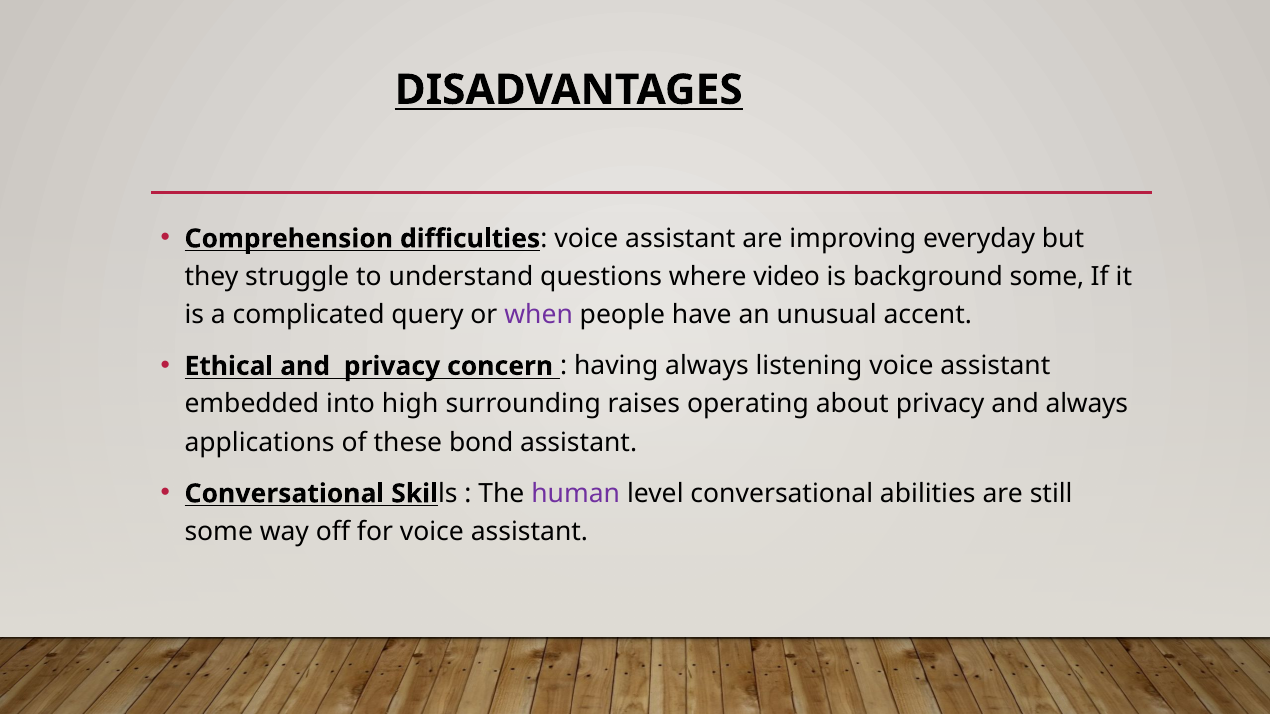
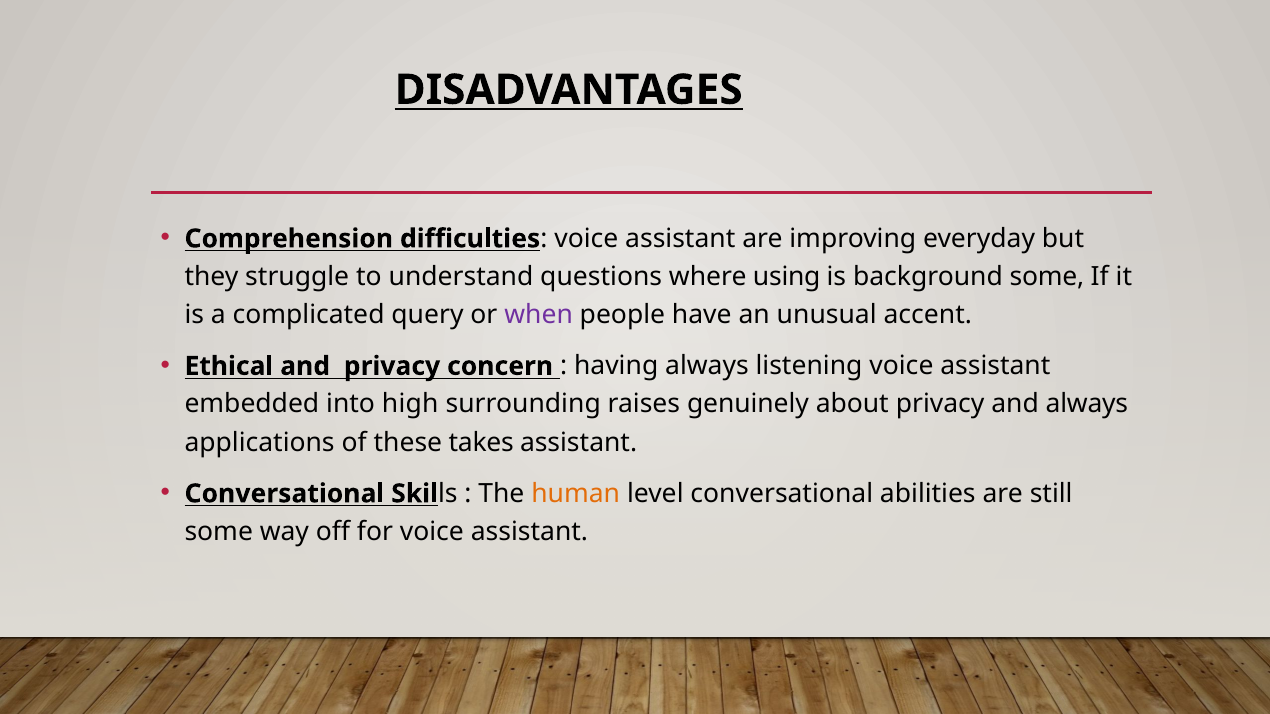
video: video -> using
operating: operating -> genuinely
bond: bond -> takes
human colour: purple -> orange
